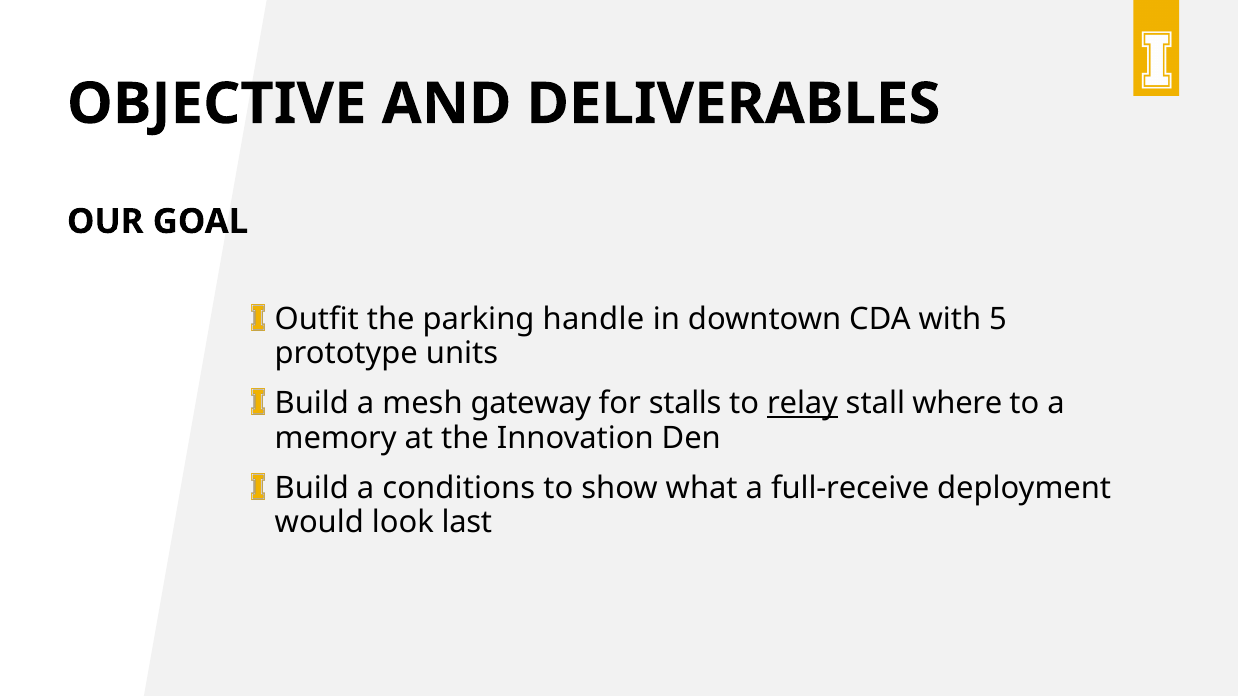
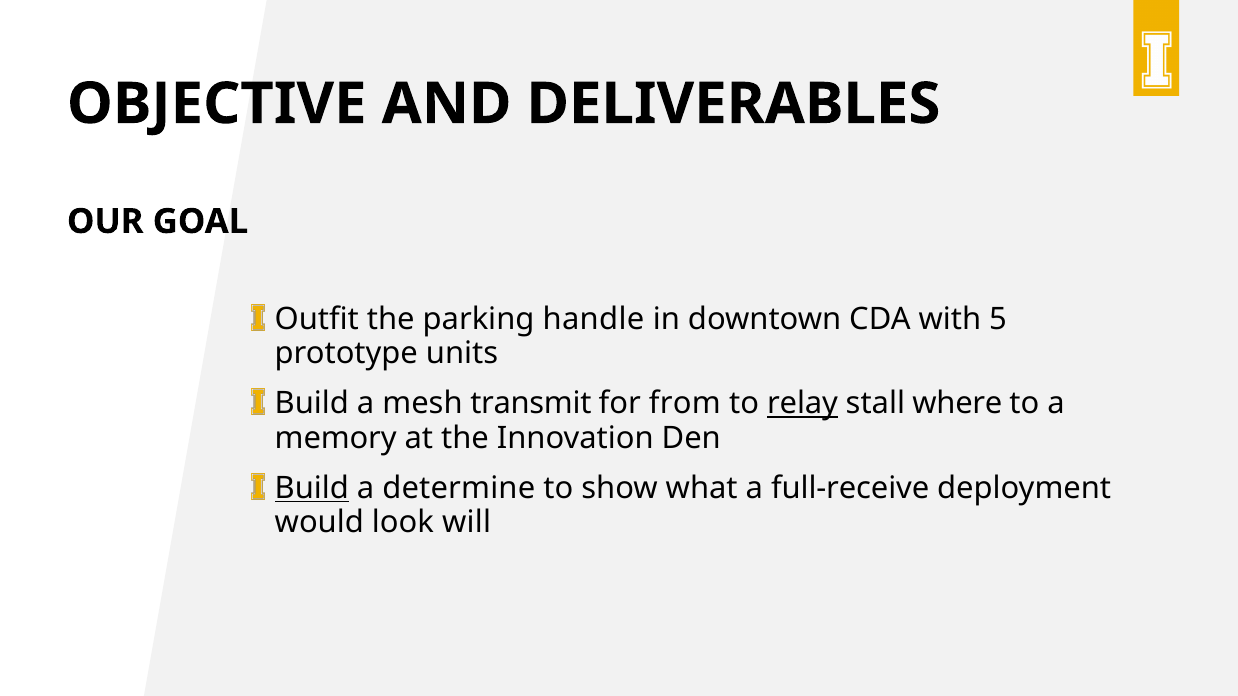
gateway: gateway -> transmit
stalls: stalls -> from
Build at (312, 488) underline: none -> present
conditions: conditions -> determine
last: last -> will
